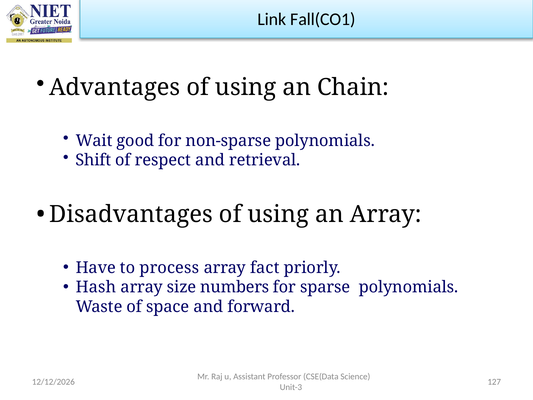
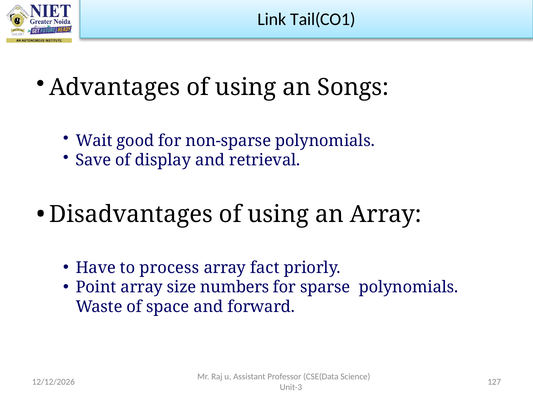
Fall(CO1: Fall(CO1 -> Tail(CO1
Chain: Chain -> Songs
Shift: Shift -> Save
respect: respect -> display
Hash: Hash -> Point
